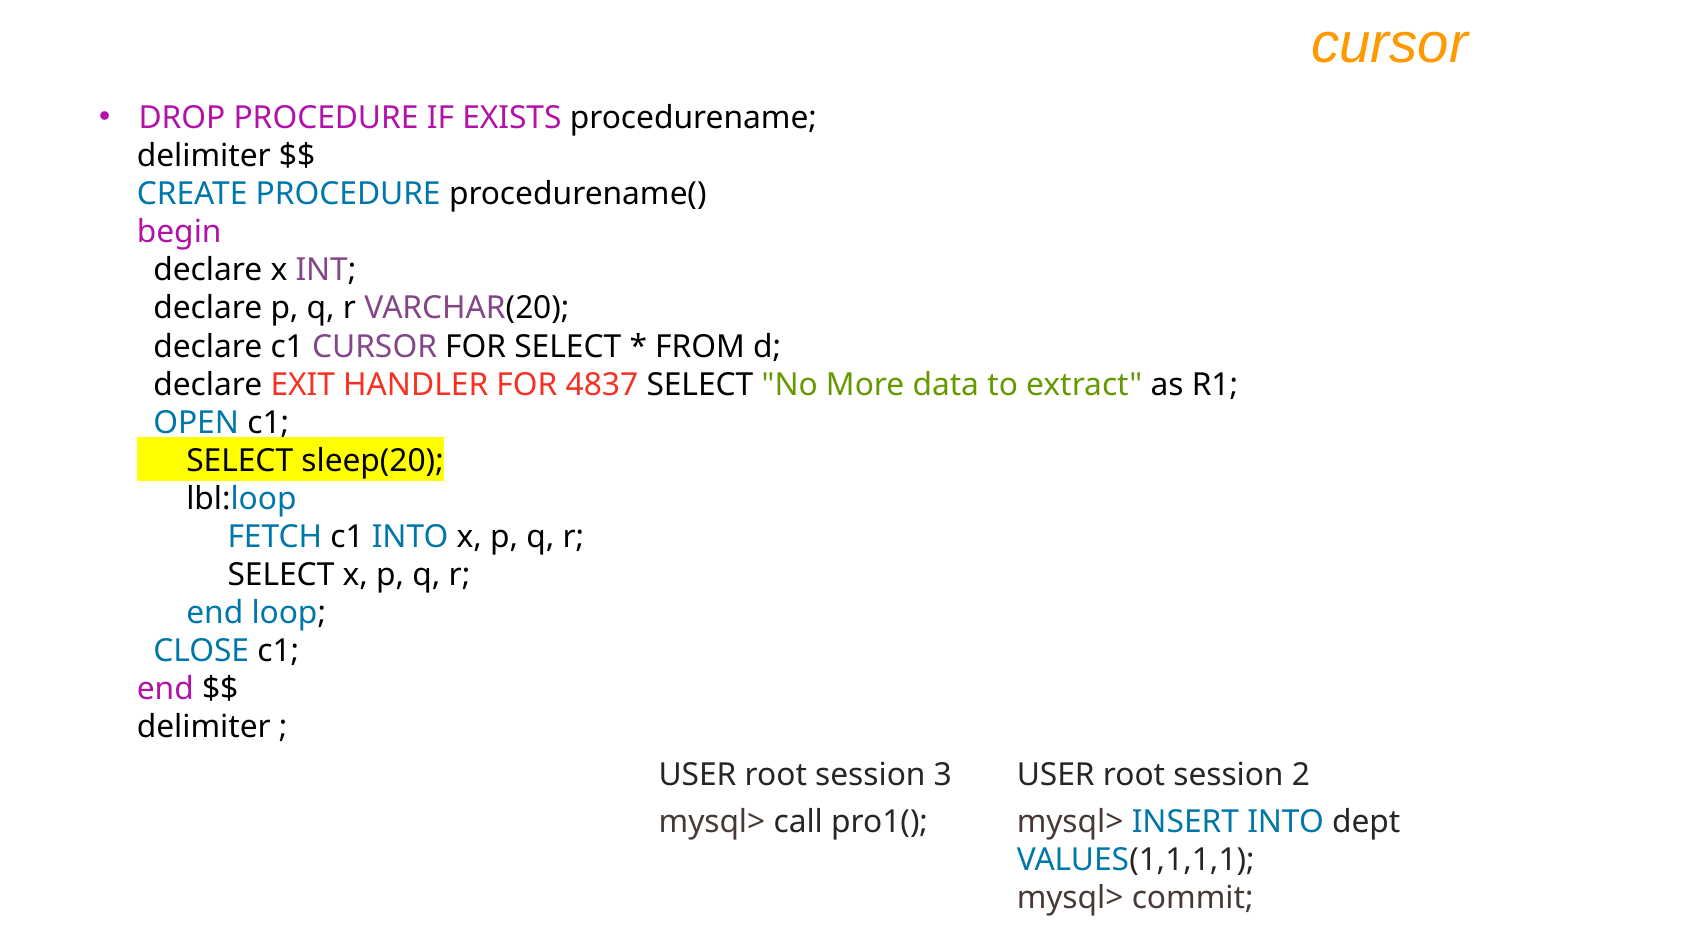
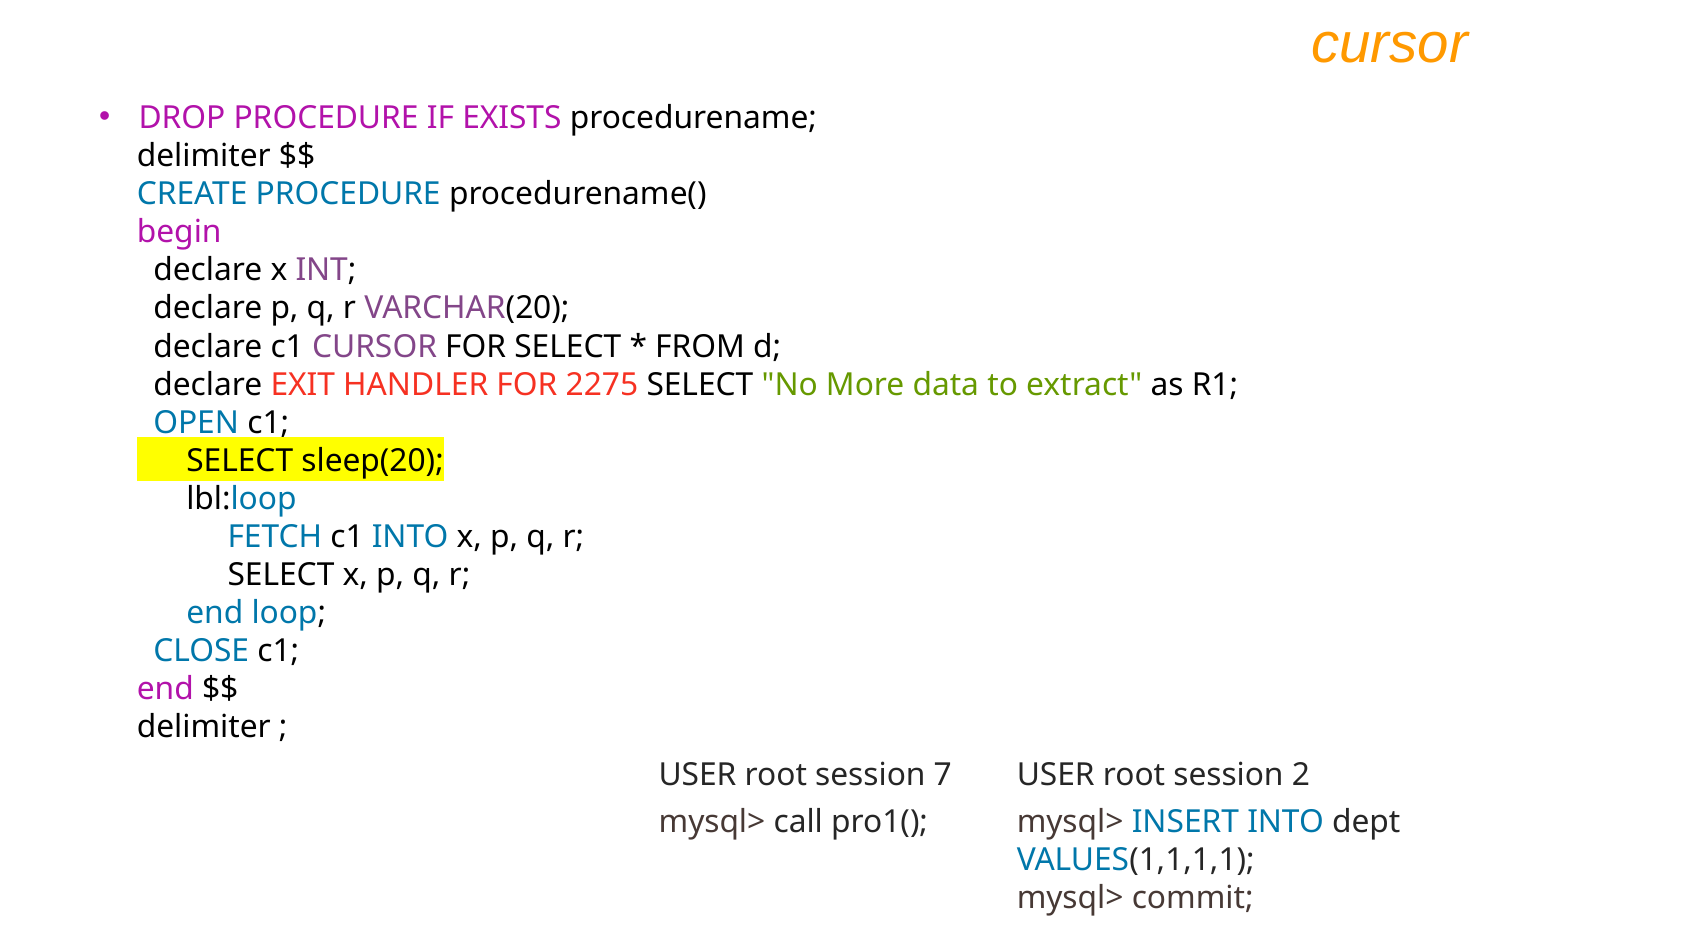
4837: 4837 -> 2275
3: 3 -> 7
